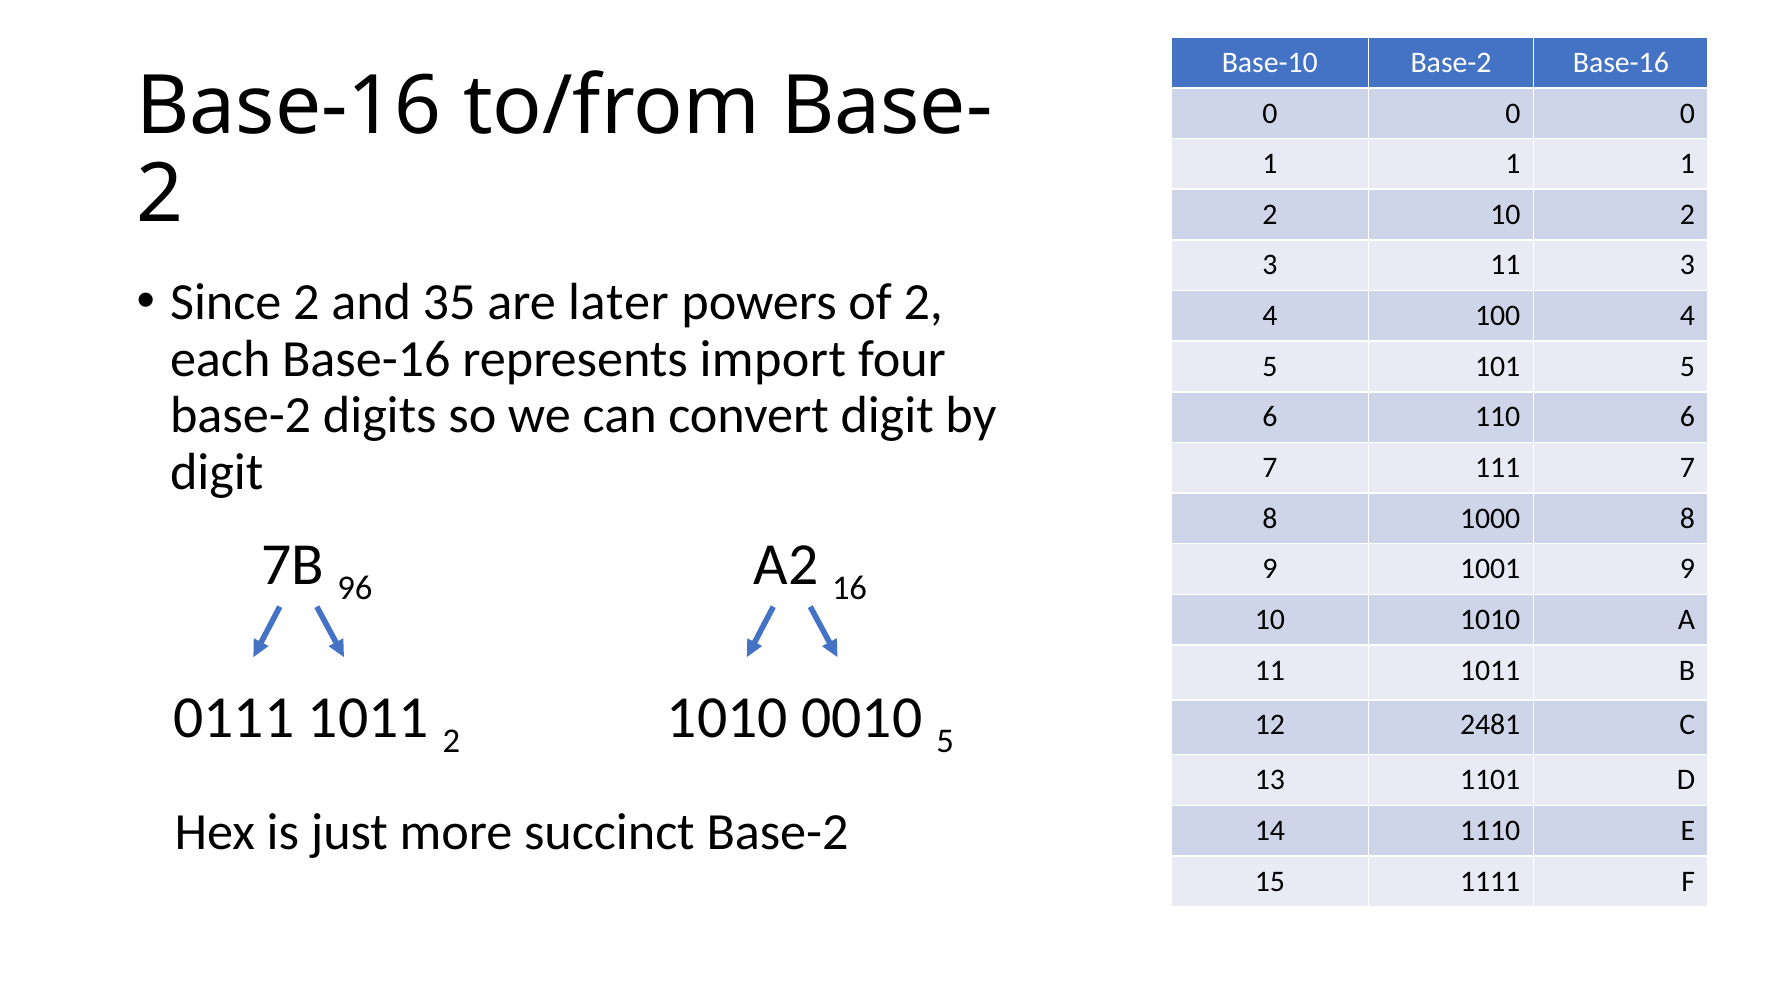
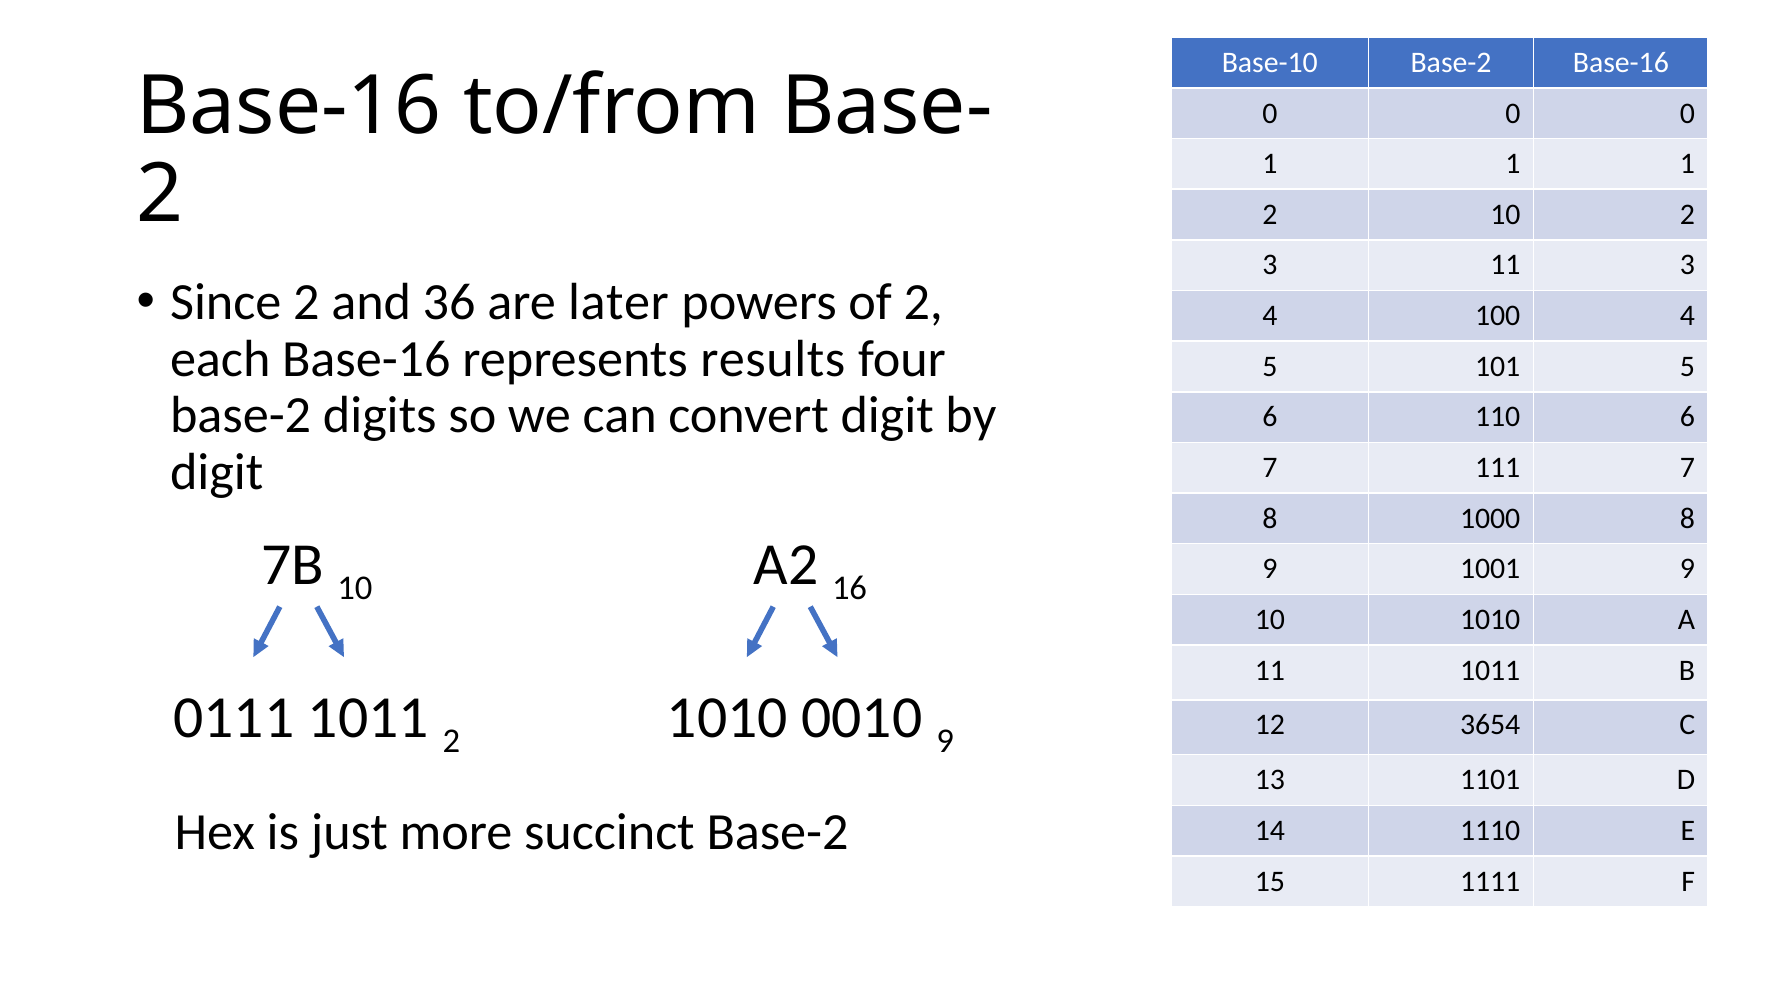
35: 35 -> 36
import: import -> results
7B 96: 96 -> 10
0010 5: 5 -> 9
2481: 2481 -> 3654
